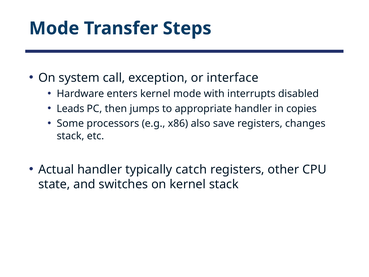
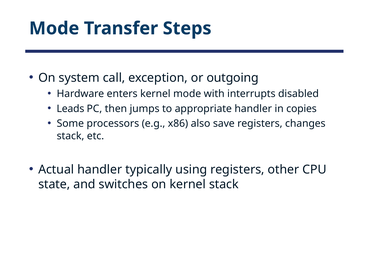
interface: interface -> outgoing
catch: catch -> using
